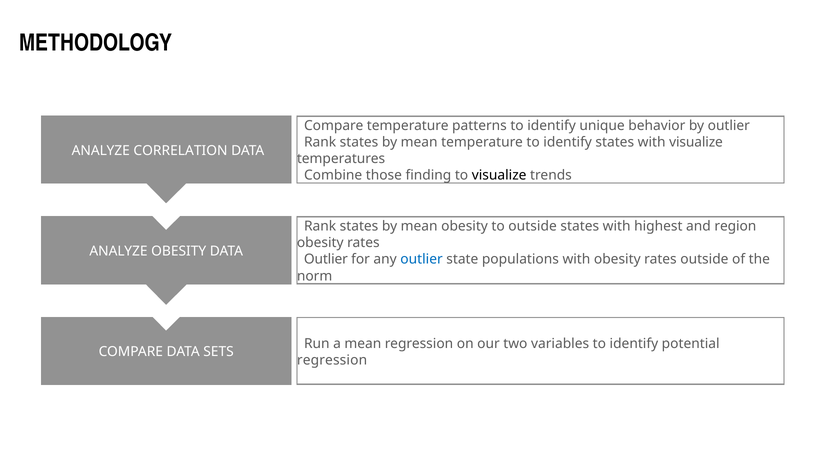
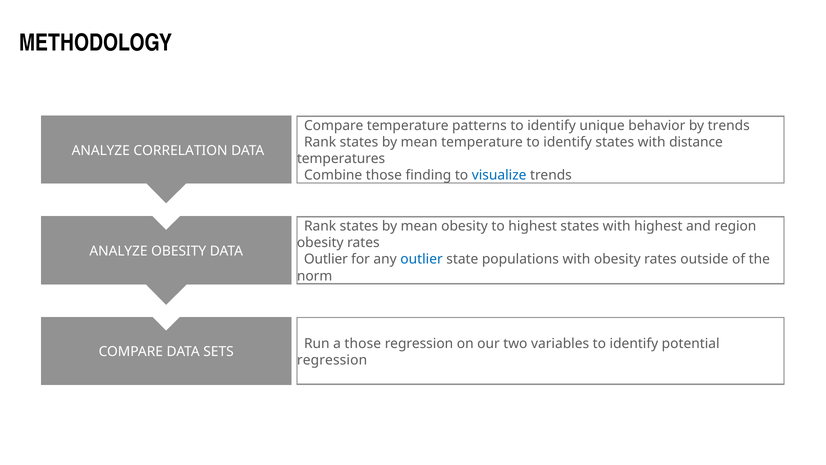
by outlier: outlier -> trends
with visualize: visualize -> distance
visualize at (499, 175) colour: black -> blue
to outside: outside -> highest
a mean: mean -> those
